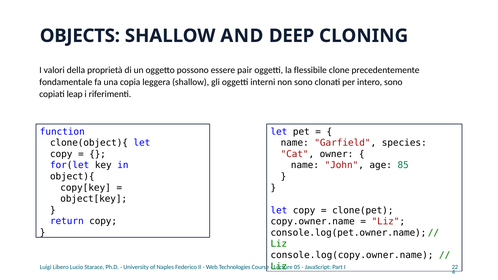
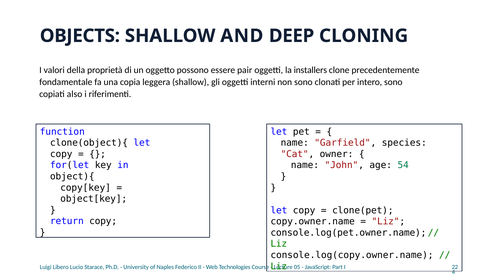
flessibile: flessibile -> installers
leap: leap -> also
85: 85 -> 54
